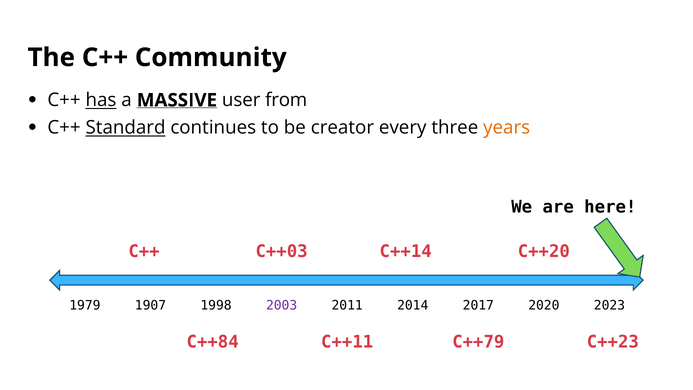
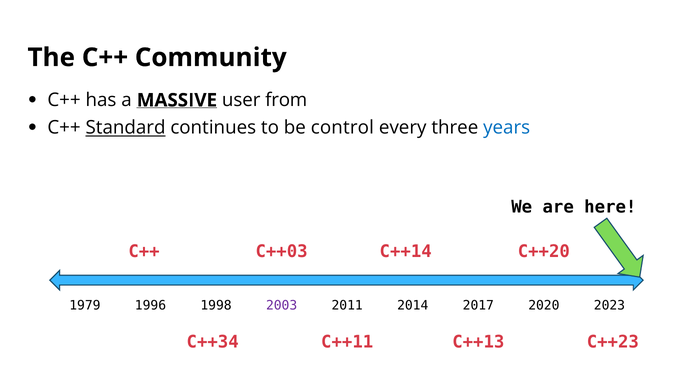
has underline: present -> none
creator: creator -> control
years colour: orange -> blue
1907: 1907 -> 1996
C++84: C++84 -> C++34
C++79: C++79 -> C++13
